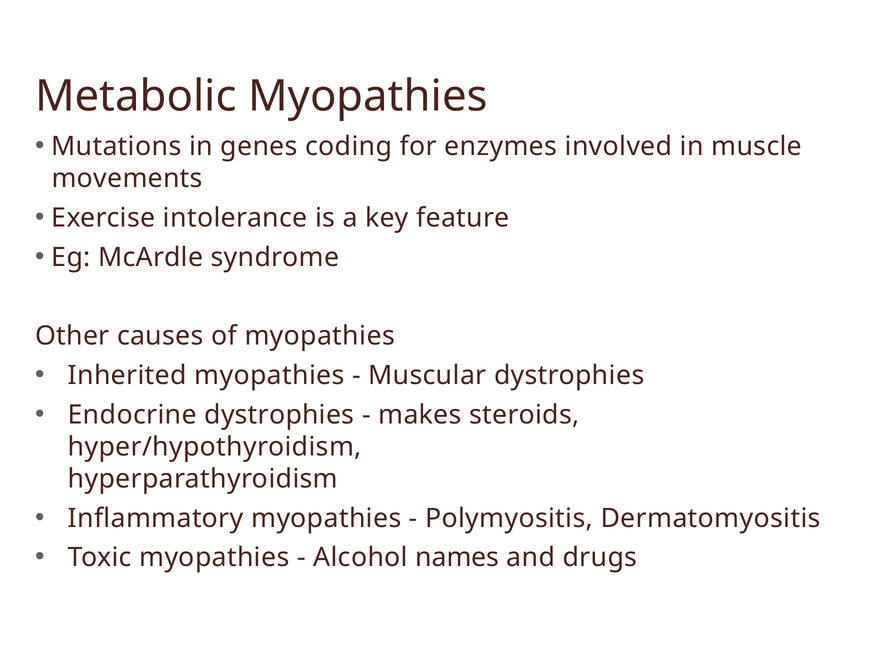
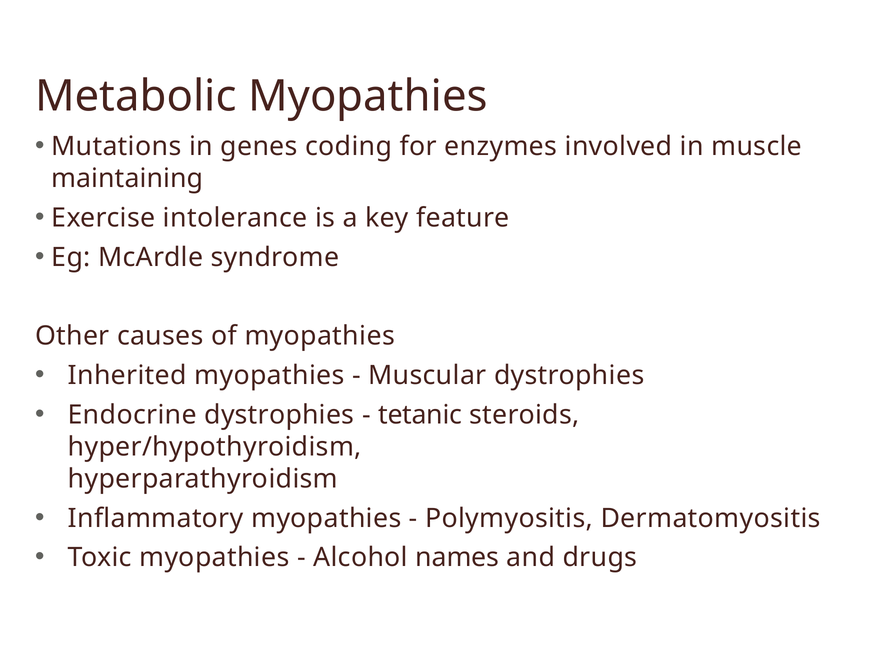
movements: movements -> maintaining
makes: makes -> tetanic
